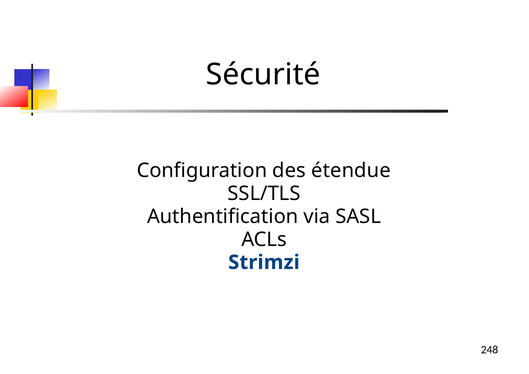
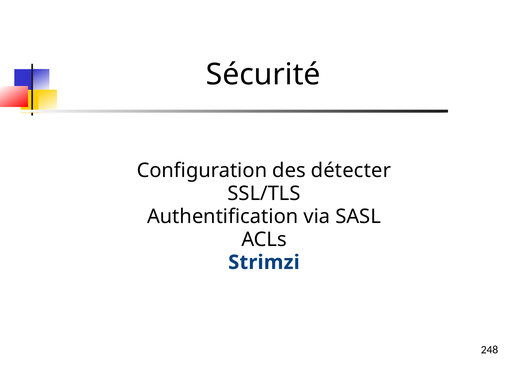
étendue: étendue -> détecter
